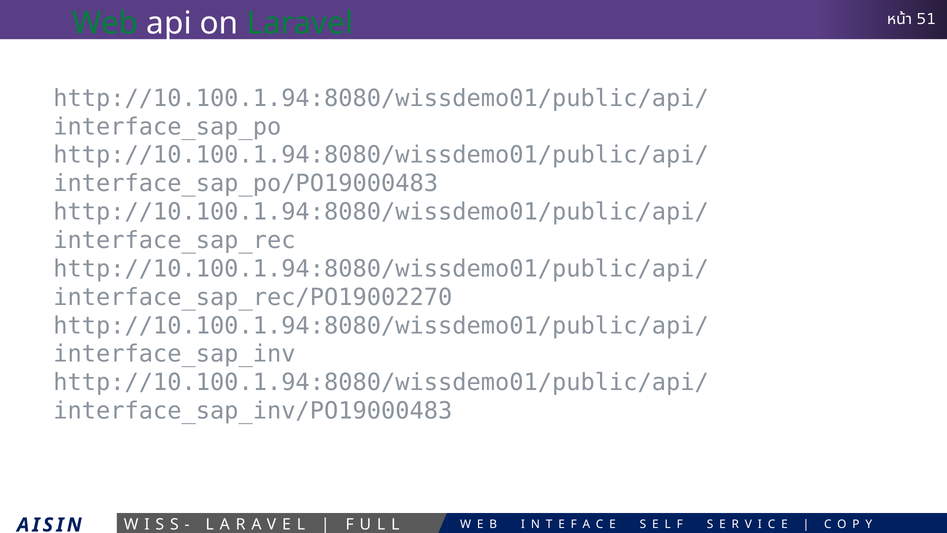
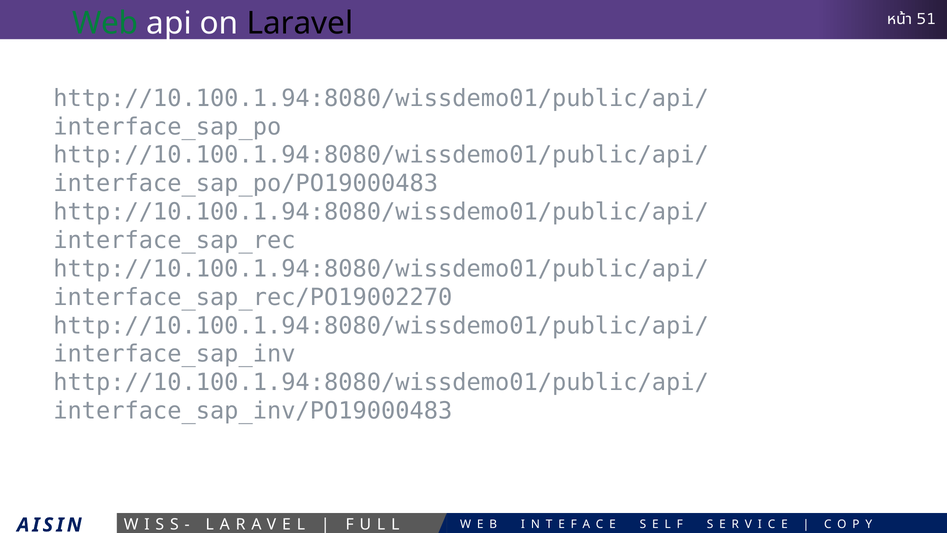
Laravel colour: green -> black
